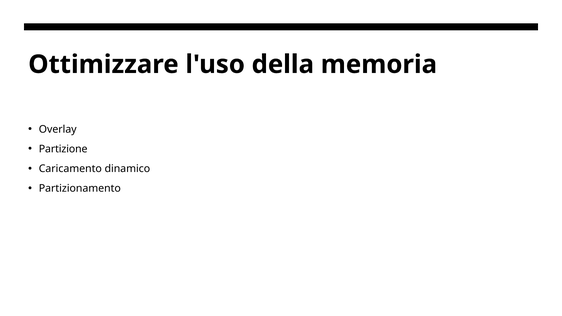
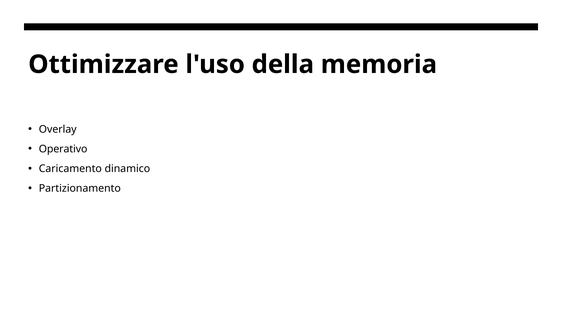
Partizione: Partizione -> Operativo
